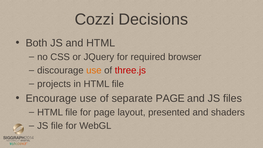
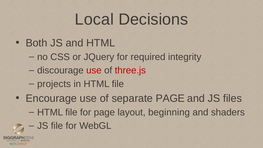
Cozzi: Cozzi -> Local
browser: browser -> integrity
use at (94, 70) colour: orange -> red
presented: presented -> beginning
